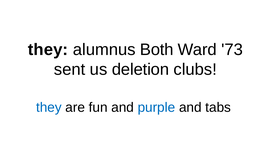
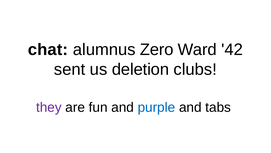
they at (48, 49): they -> chat
Both: Both -> Zero
73: 73 -> 42
they at (49, 107) colour: blue -> purple
